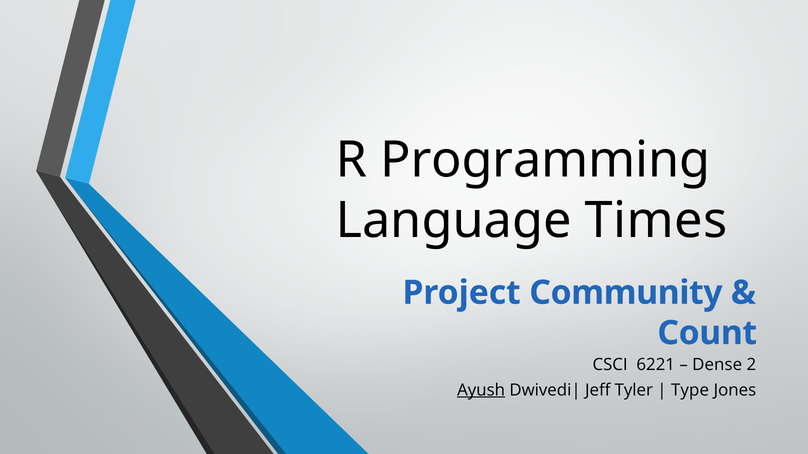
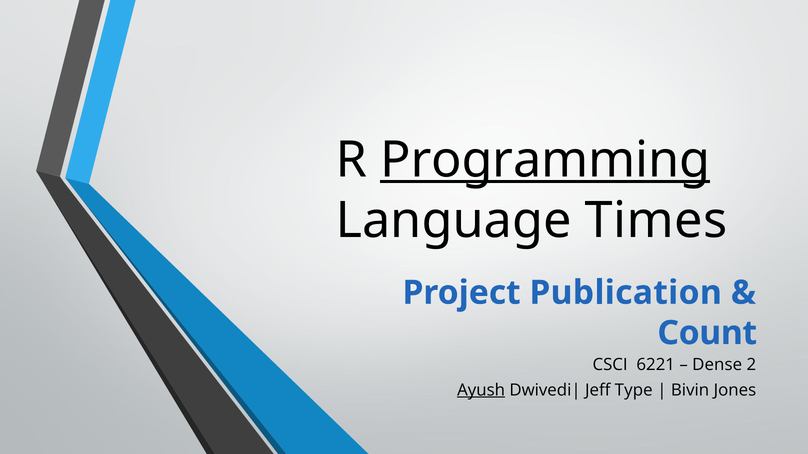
Programming underline: none -> present
Community: Community -> Publication
Tyler: Tyler -> Type
Type: Type -> Bivin
